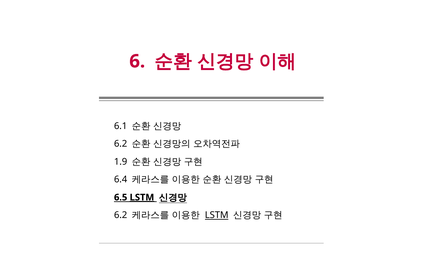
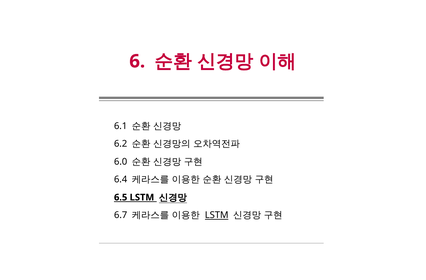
1.9: 1.9 -> 6.0
LSTM at (142, 197) underline: present -> none
6.2 at (121, 215): 6.2 -> 6.7
